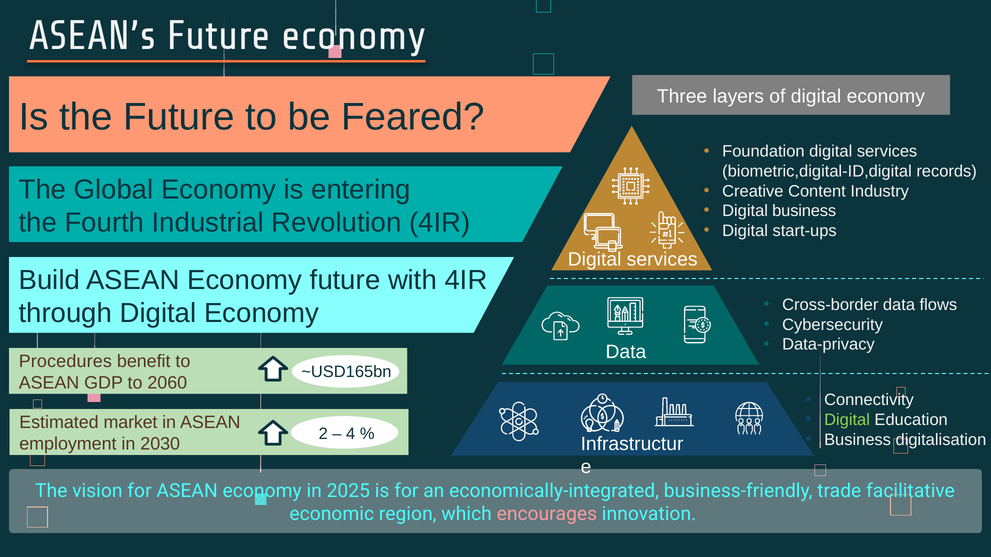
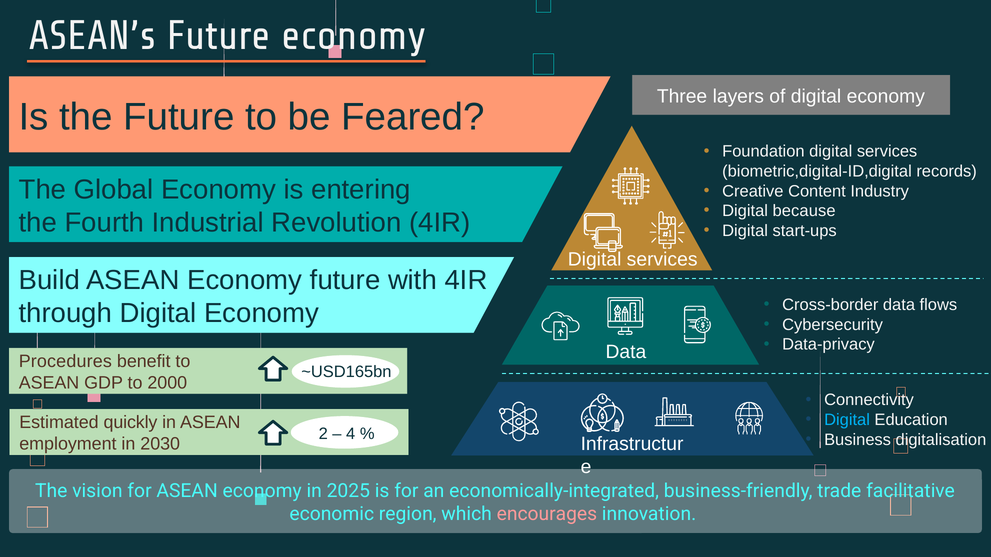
Digital business: business -> because
2060: 2060 -> 2000
Digital at (847, 420) colour: light green -> light blue
market: market -> quickly
